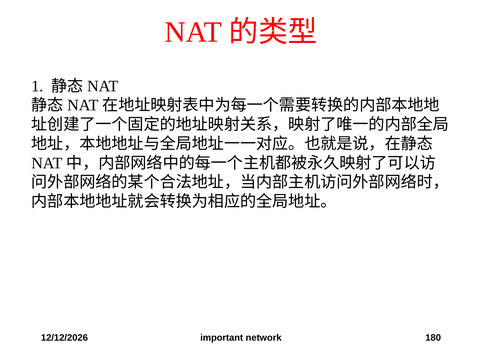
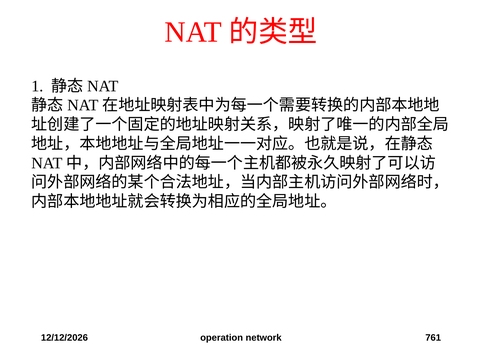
important: important -> operation
180: 180 -> 761
